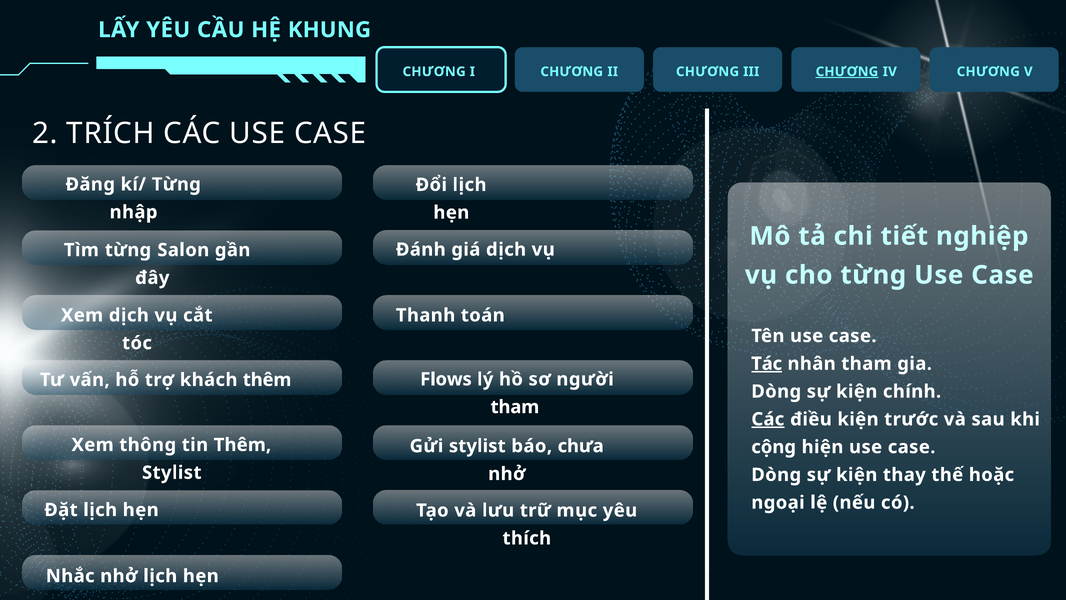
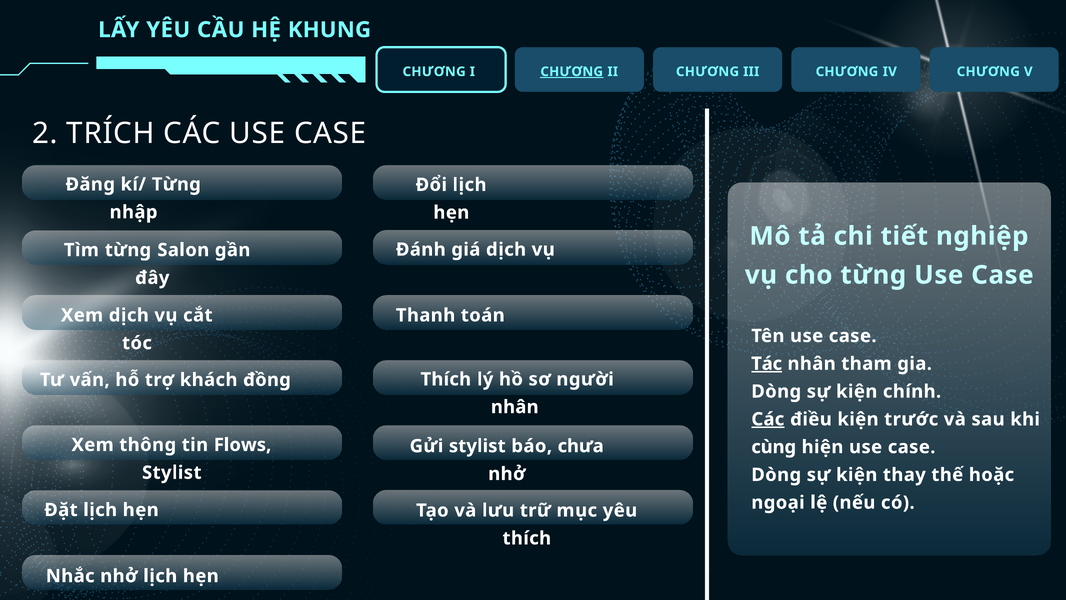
CHƯƠNG at (572, 72) underline: none -> present
CHƯƠNG at (847, 72) underline: present -> none
Flows at (446, 379): Flows -> Thích
khách thêm: thêm -> đồng
tham at (515, 407): tham -> nhân
tin Thêm: Thêm -> Flows
cộng: cộng -> cùng
